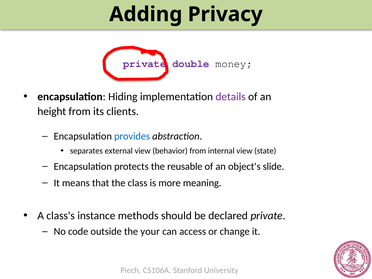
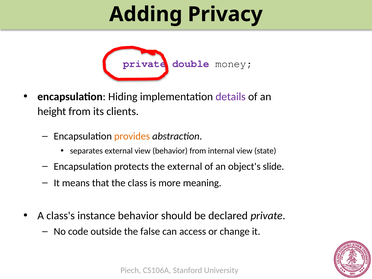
provides colour: blue -> orange
the reusable: reusable -> external
instance methods: methods -> behavior
your: your -> false
